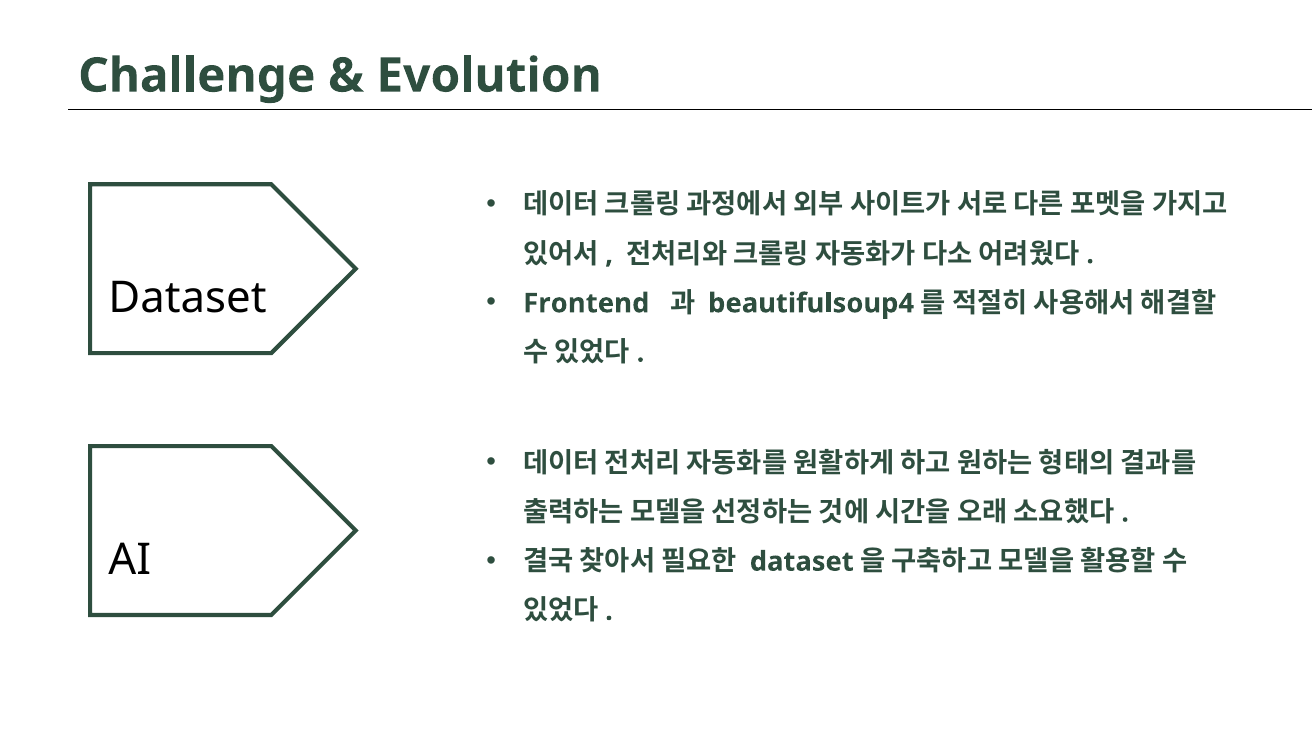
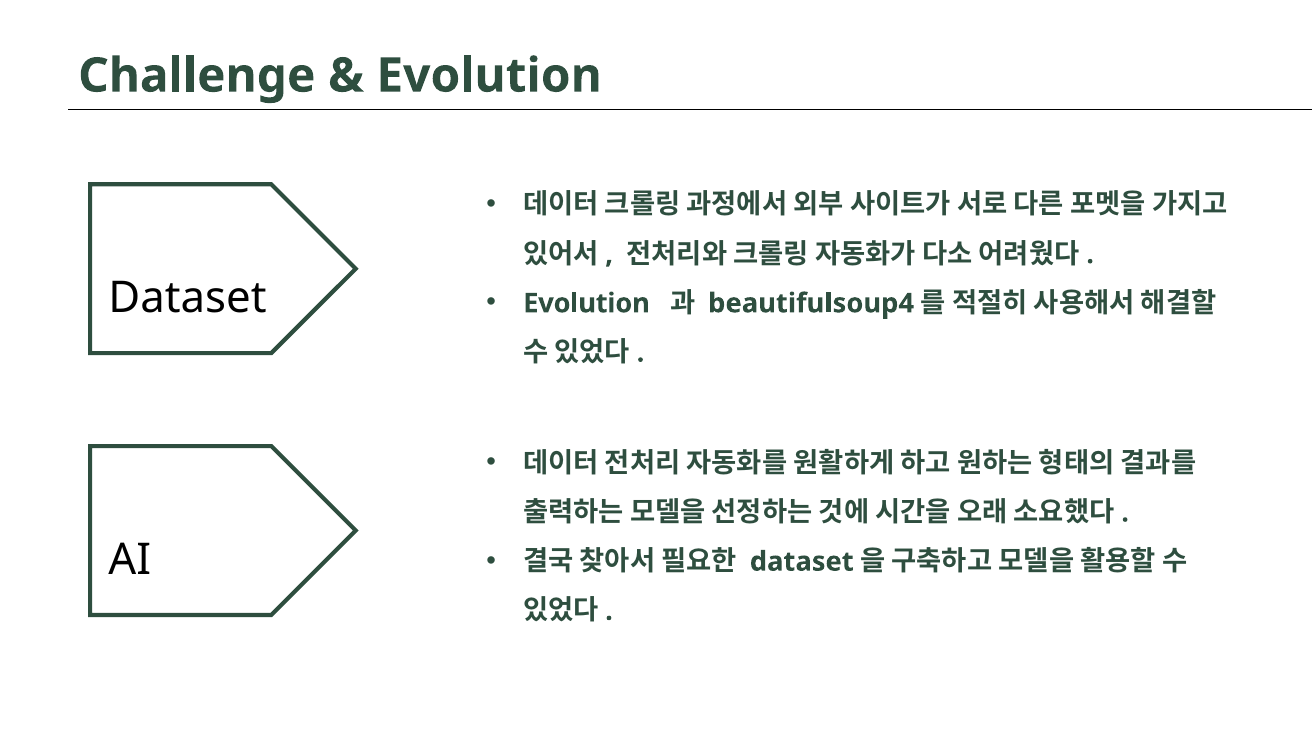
Frontend at (586, 303): Frontend -> Evolution
